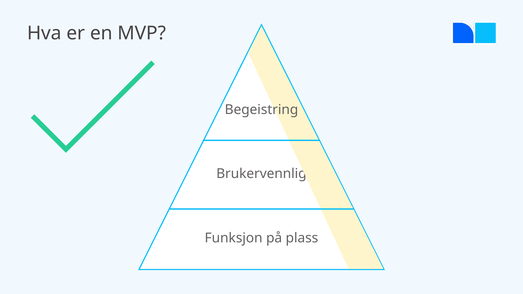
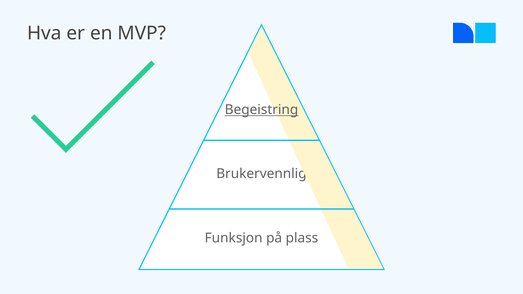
Begeistring underline: none -> present
